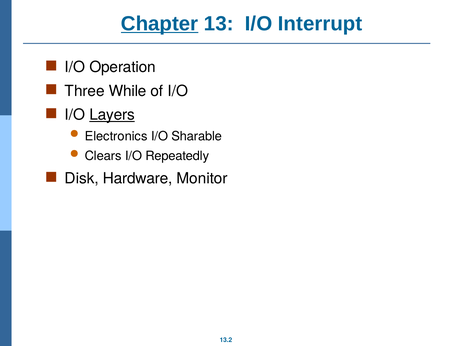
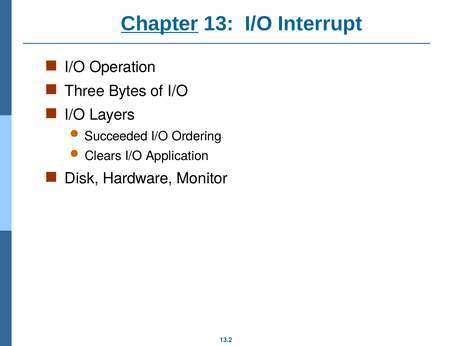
While: While -> Bytes
Layers underline: present -> none
Electronics: Electronics -> Succeeded
Sharable: Sharable -> Ordering
Repeatedly: Repeatedly -> Application
